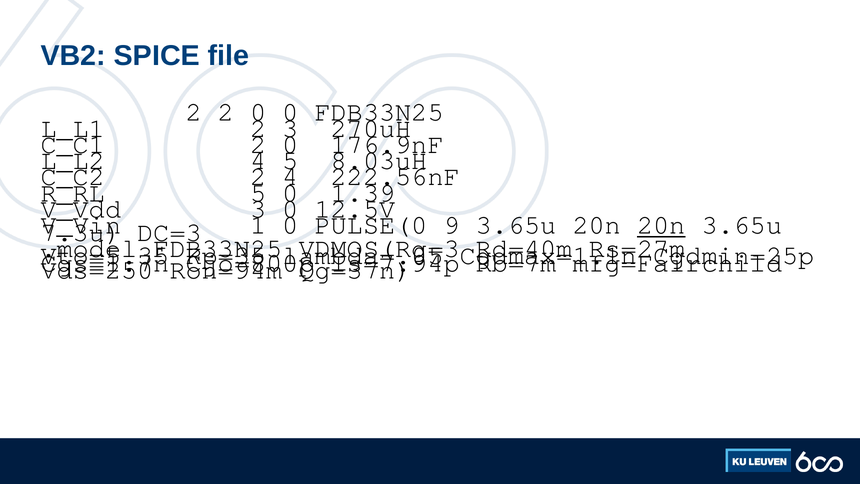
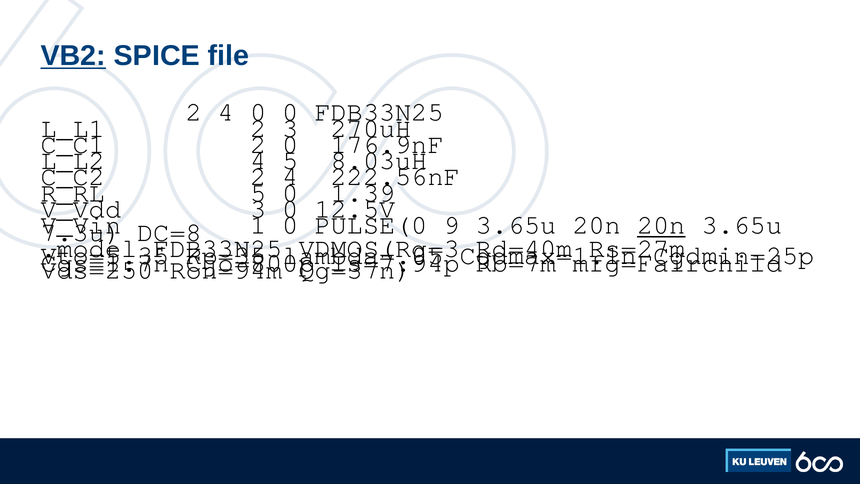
VB2 underline: none -> present
2 at (226, 112): 2 -> 4
DC=3: DC=3 -> DC=8
